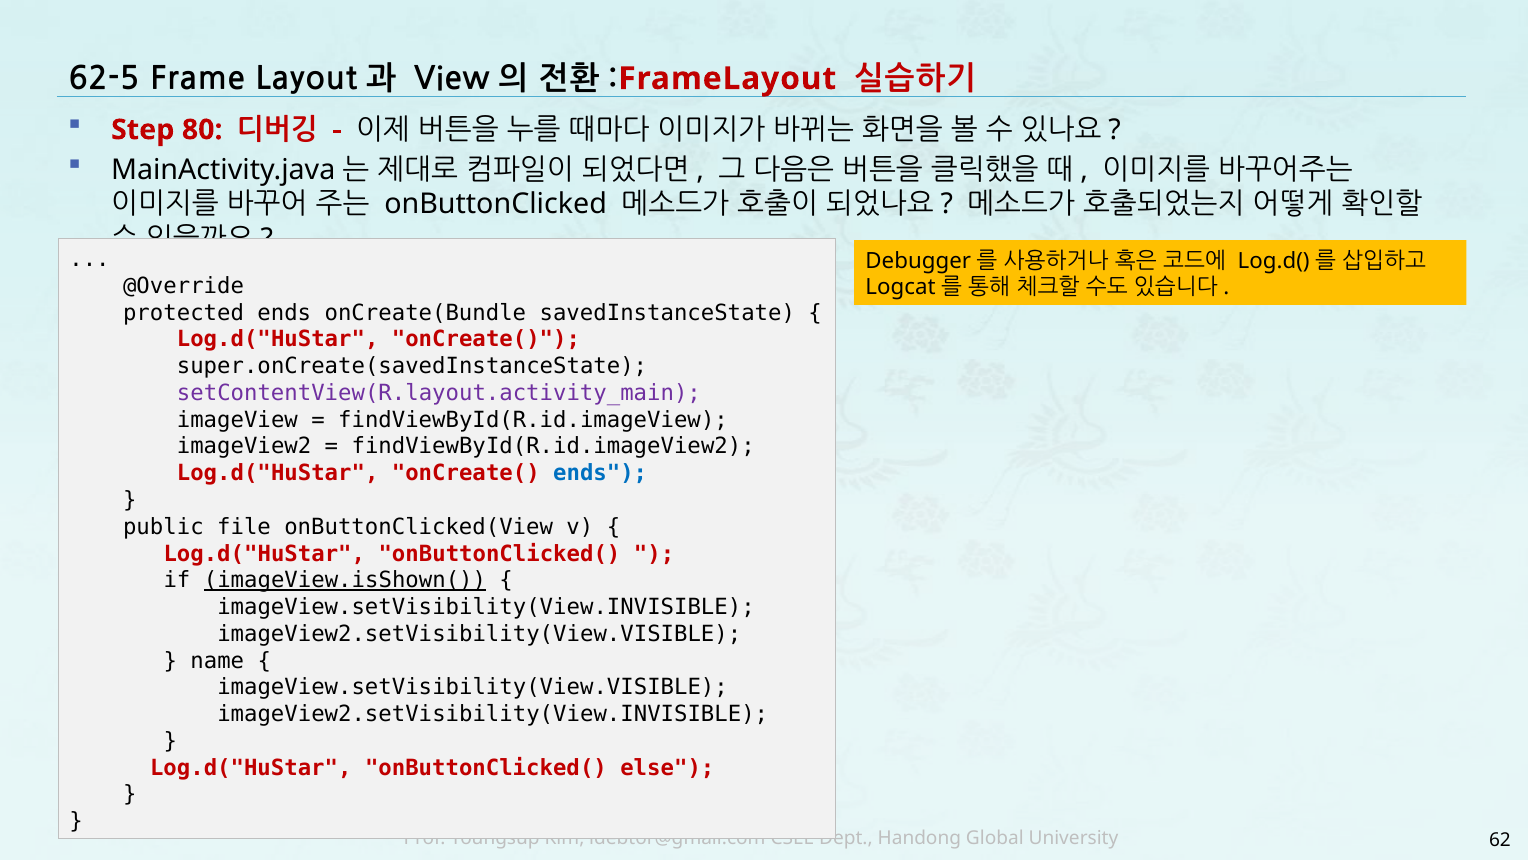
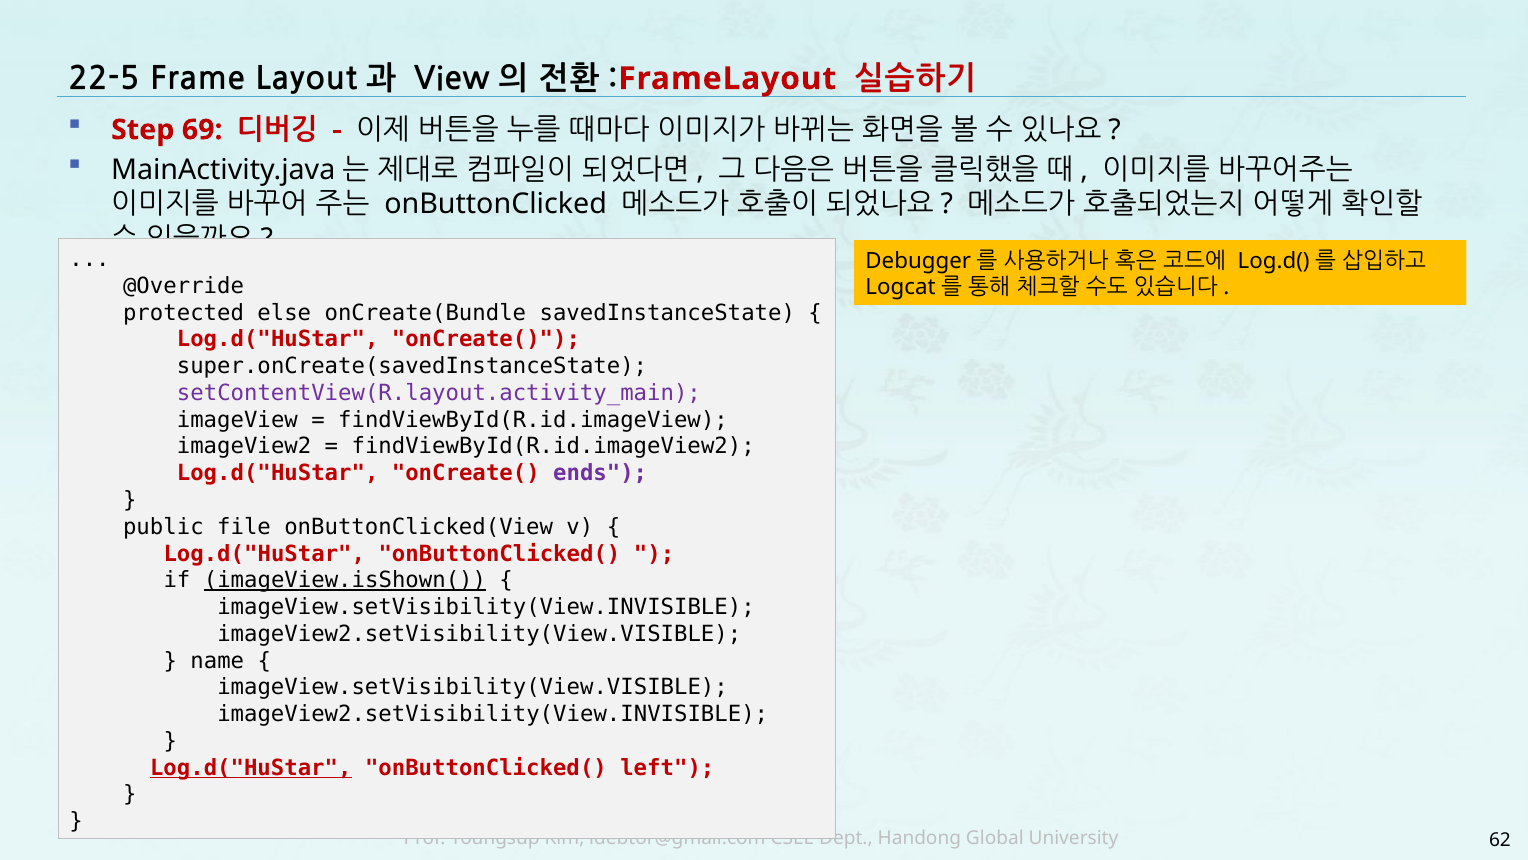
62-5: 62-5 -> 22-5
80: 80 -> 69
protected ends: ends -> else
ends at (600, 473) colour: blue -> purple
Log.d("HuStar at (251, 767) underline: none -> present
else: else -> left
